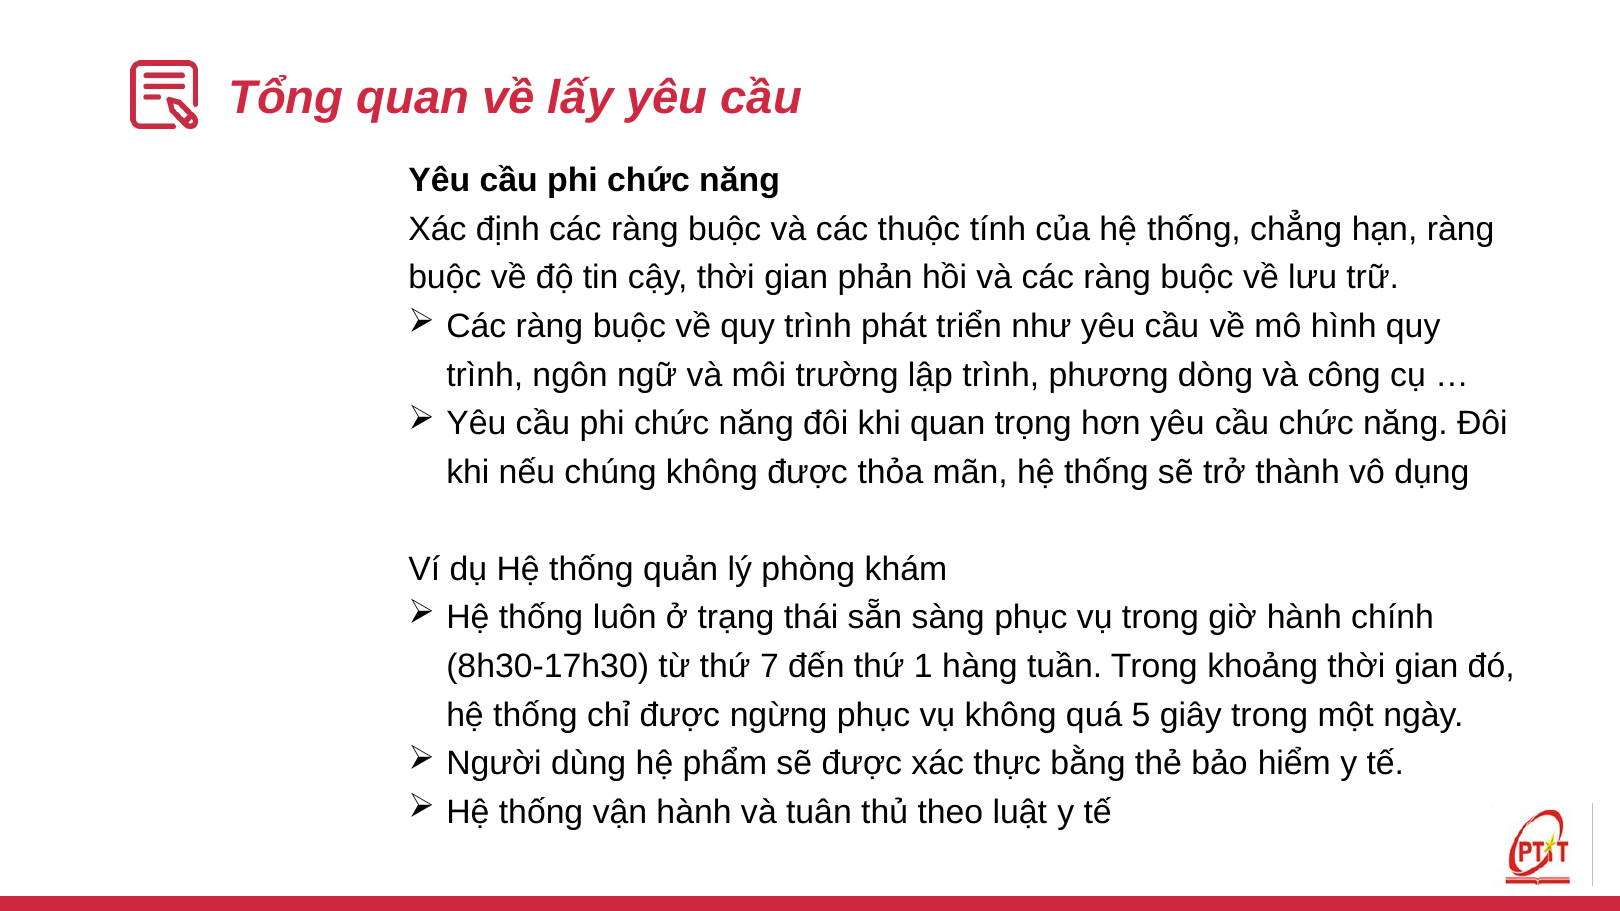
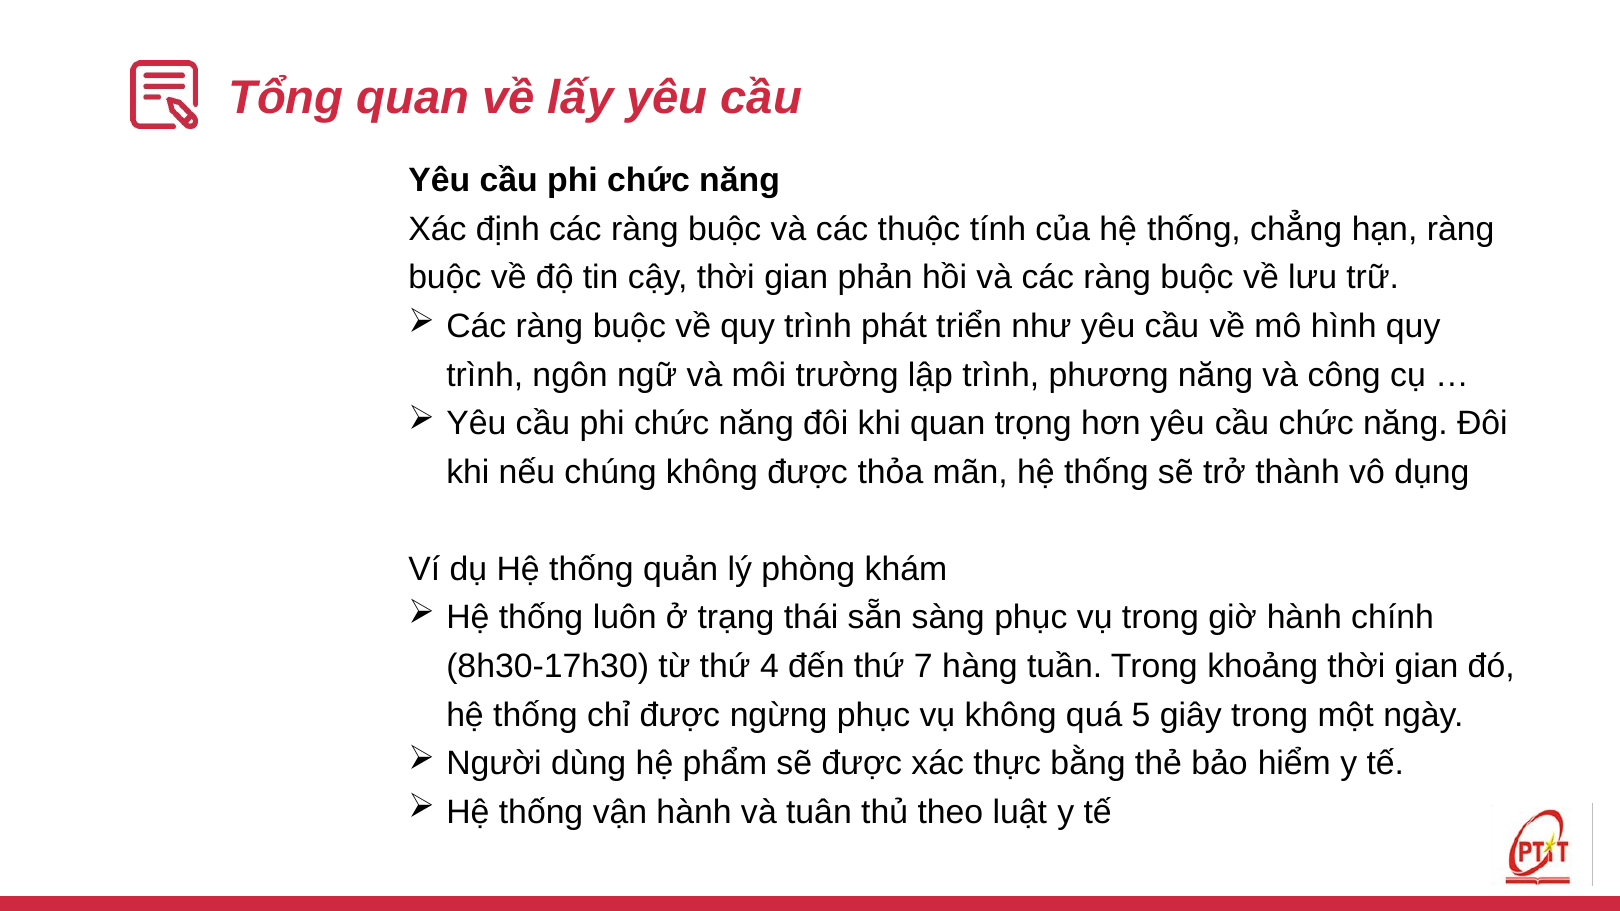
phương dòng: dòng -> năng
7: 7 -> 4
1: 1 -> 7
